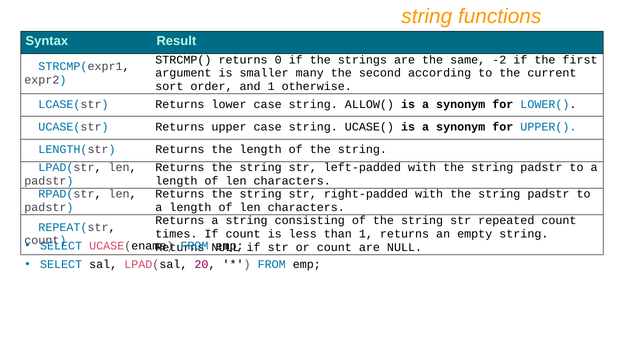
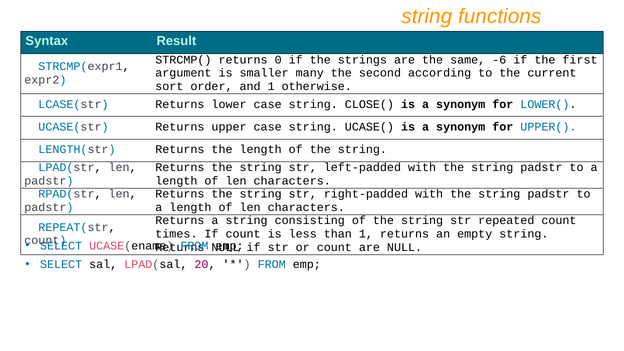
-2: -2 -> -6
ALLOW(: ALLOW( -> CLOSE(
